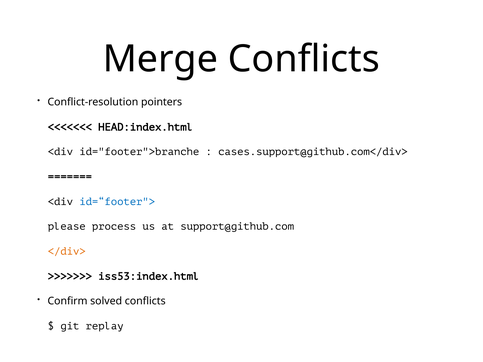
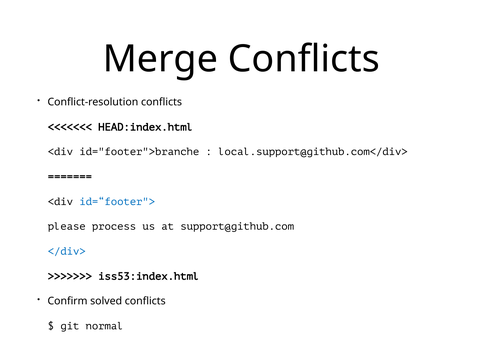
Conflict-resolution pointers: pointers -> conflicts
cases.support@github.com</div>: cases.support@github.com</div> -> local.support@github.com</div>
</div> colour: orange -> blue
replay: replay -> normal
